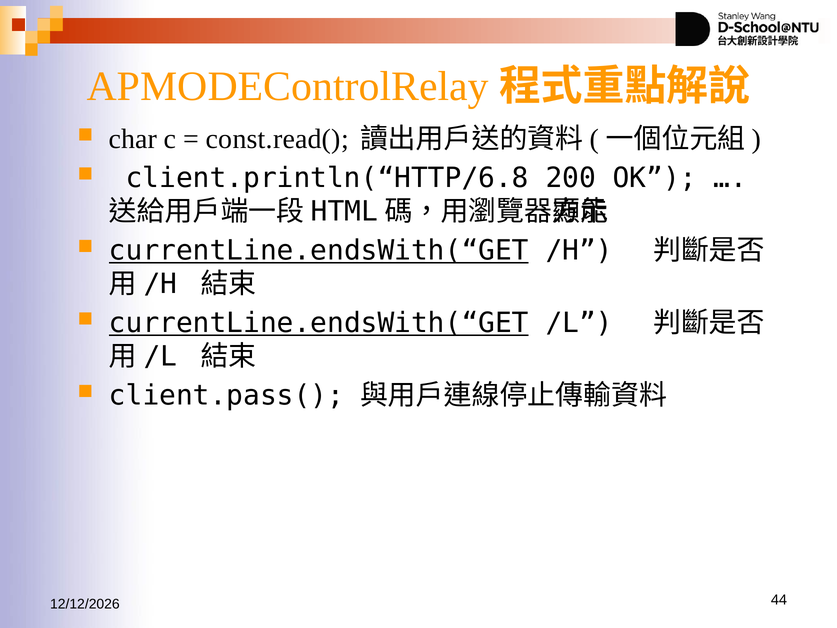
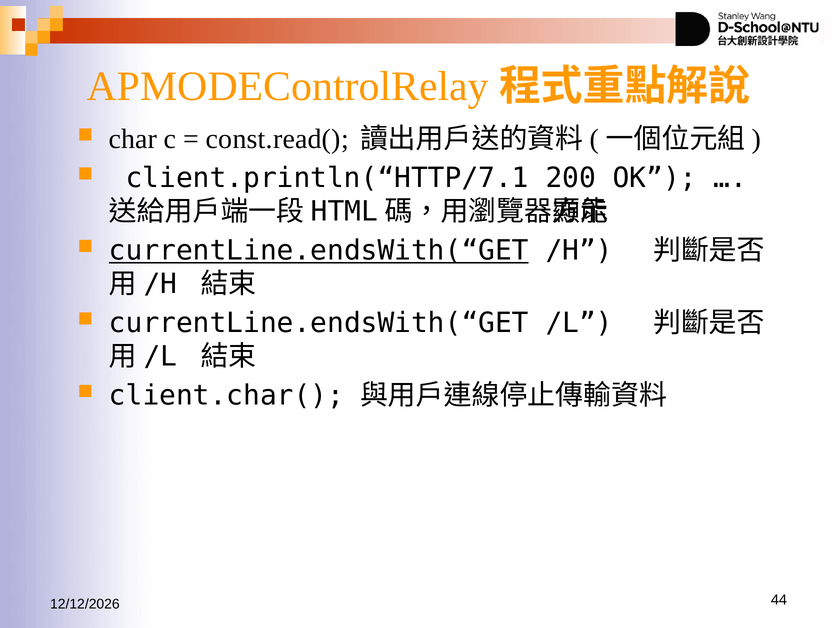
client.println(“HTTP/6.8: client.println(“HTTP/6.8 -> client.println(“HTTP/7.1
currentLine.endsWith(“GET at (319, 323) underline: present -> none
client.pass(: client.pass( -> client.char(
